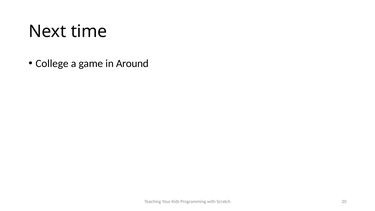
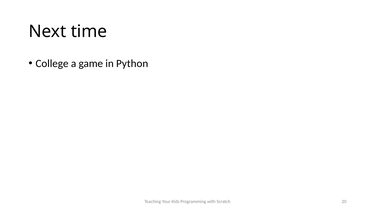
Around: Around -> Python
